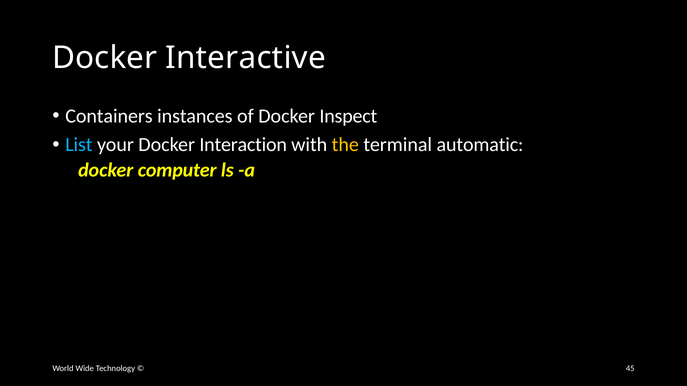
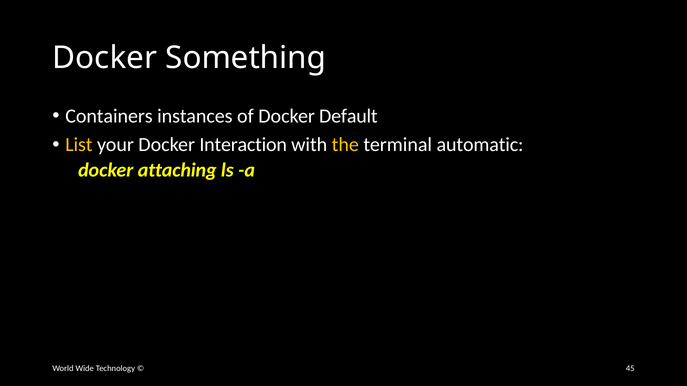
Interactive: Interactive -> Something
Inspect: Inspect -> Default
List colour: light blue -> yellow
computer: computer -> attaching
